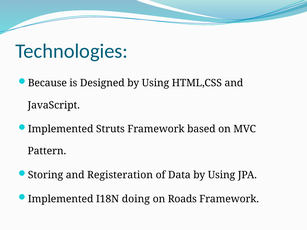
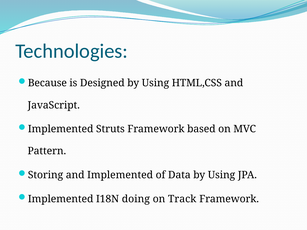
and Registeration: Registeration -> Implemented
Roads: Roads -> Track
